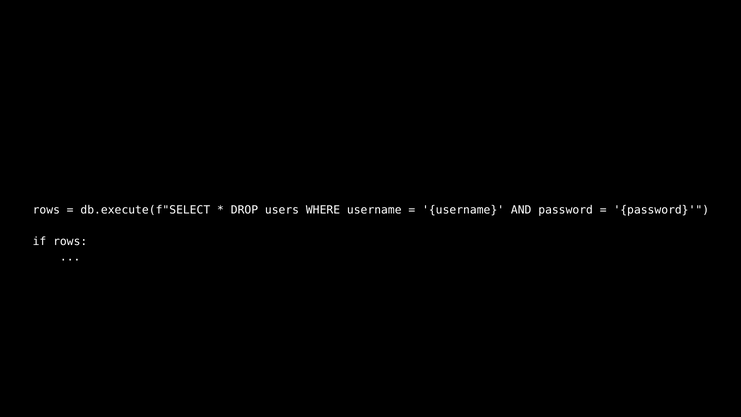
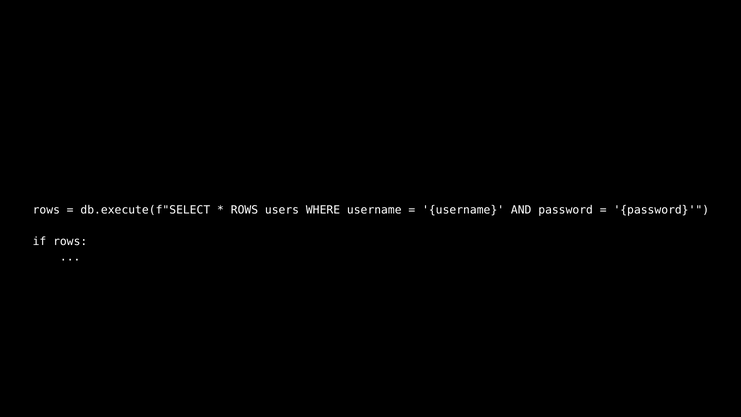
DROP at (244, 210): DROP -> ROWS
